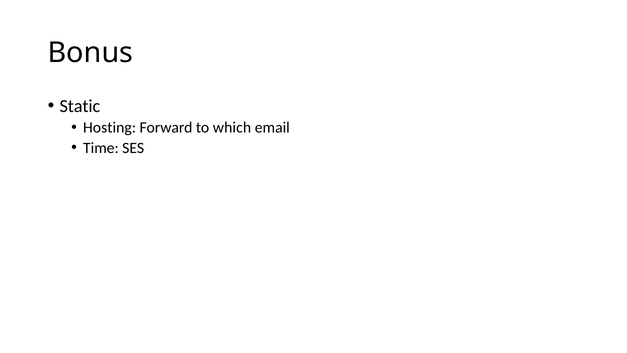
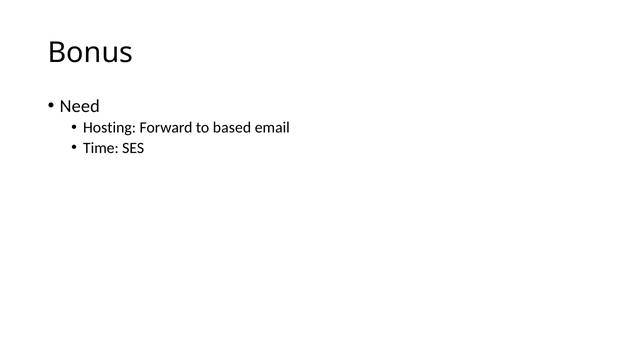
Static: Static -> Need
which: which -> based
